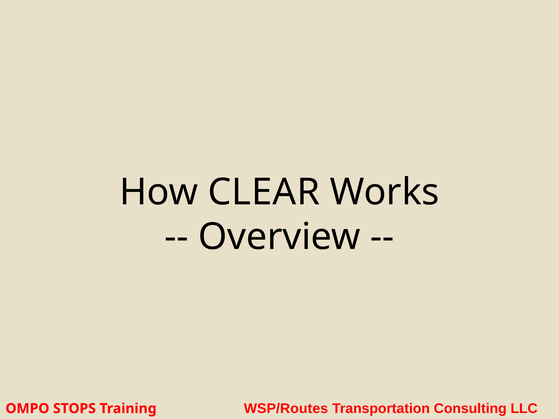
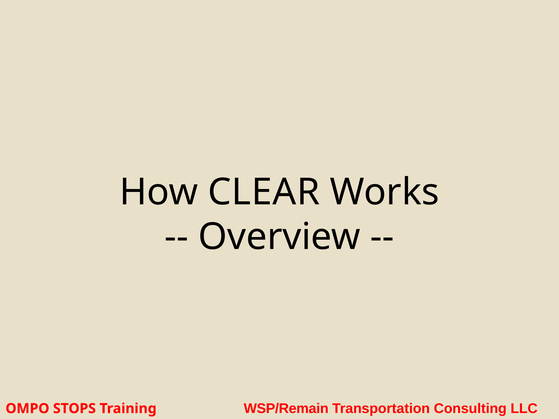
WSP/Routes: WSP/Routes -> WSP/Remain
